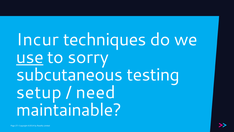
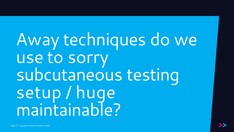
Incur: Incur -> Away
use underline: present -> none
need: need -> huge
